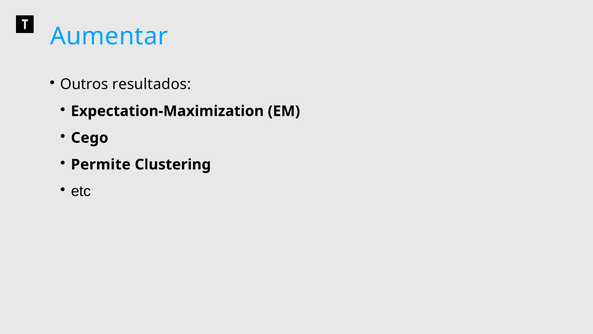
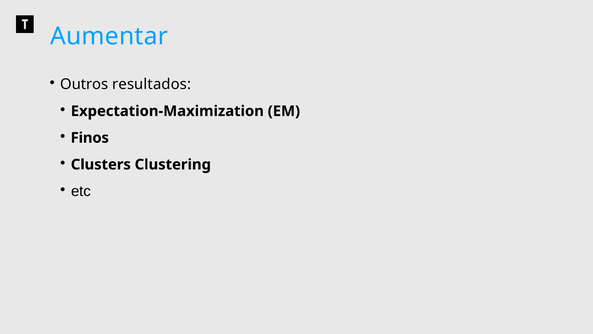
Cego: Cego -> Finos
Permite: Permite -> Clusters
